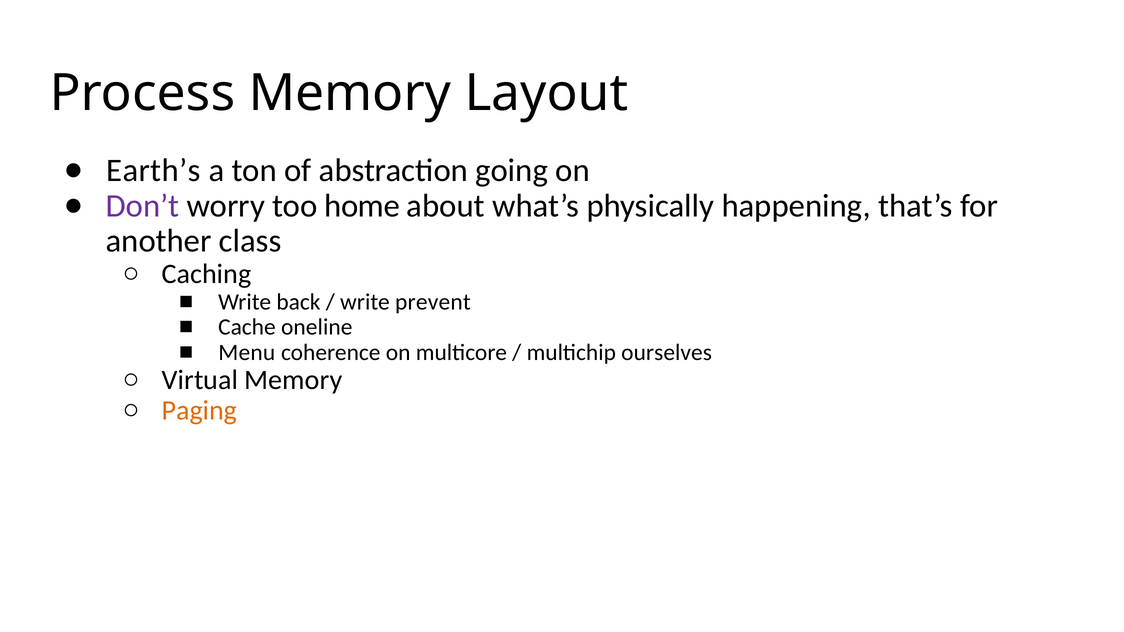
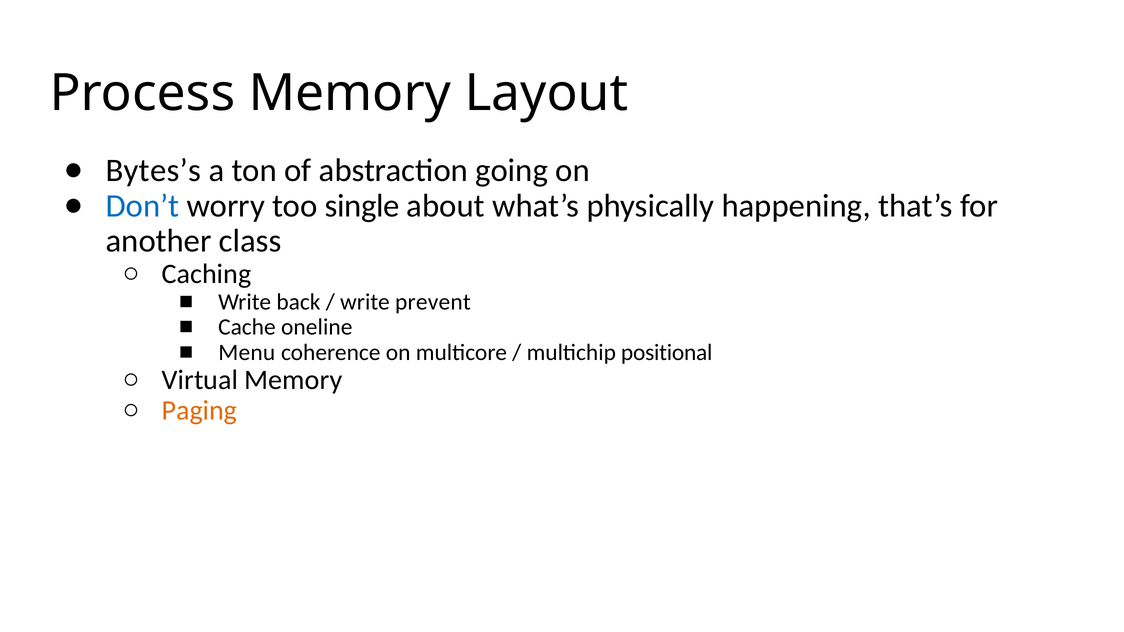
Earth’s: Earth’s -> Bytes’s
Don’t colour: purple -> blue
home: home -> single
ourselves: ourselves -> positional
